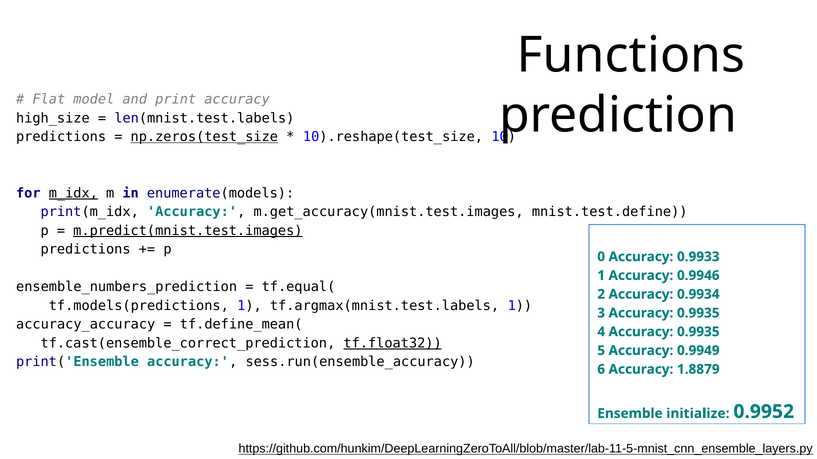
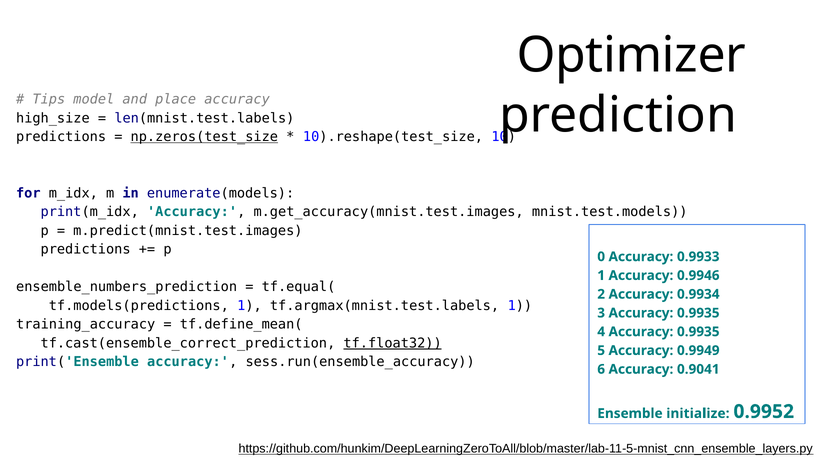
Functions: Functions -> Optimizer
Flat: Flat -> Tips
print: print -> place
m_idx underline: present -> none
mnist.test.define: mnist.test.define -> mnist.test.models
m.predict(mnist.test.images underline: present -> none
accuracy_accuracy: accuracy_accuracy -> training_accuracy
1.8879: 1.8879 -> 0.9041
